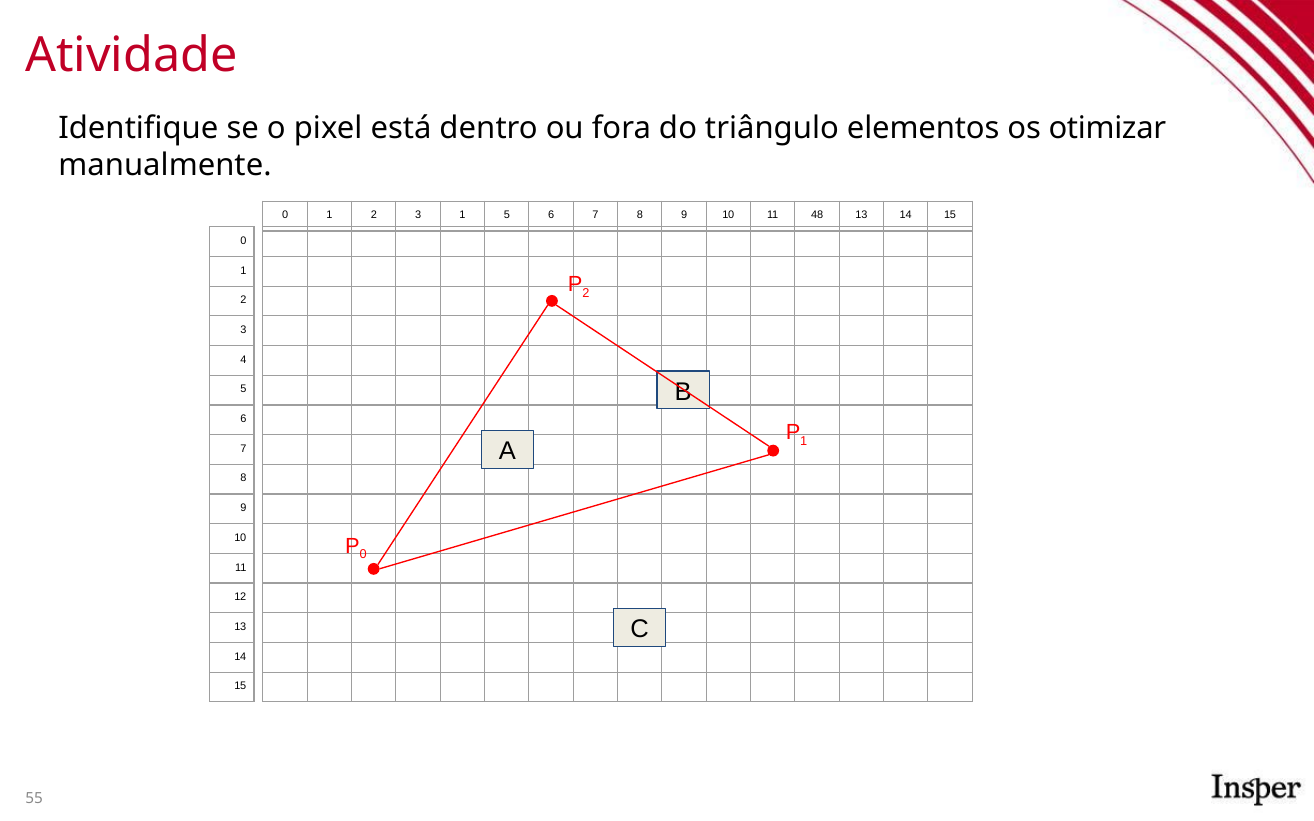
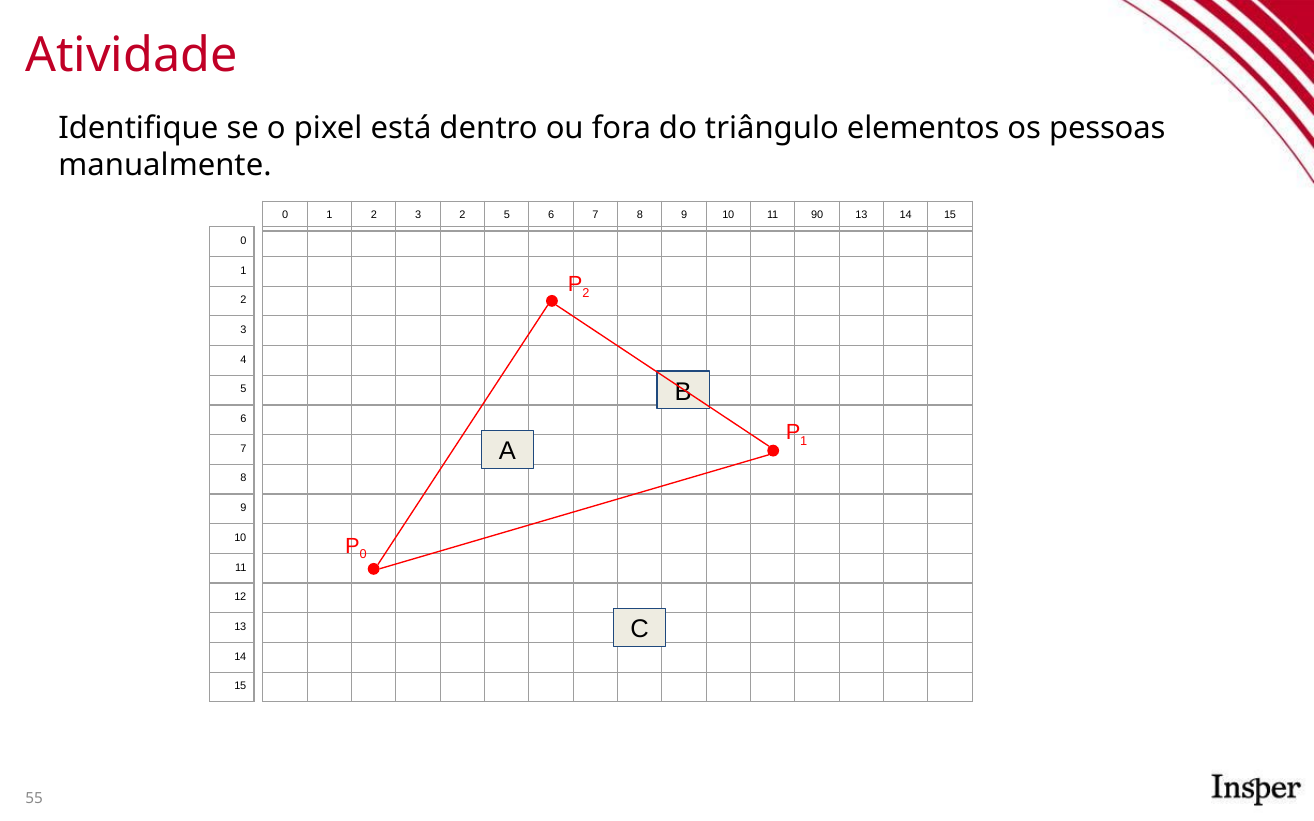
otimizar: otimizar -> pessoas
3 1: 1 -> 2
48: 48 -> 90
